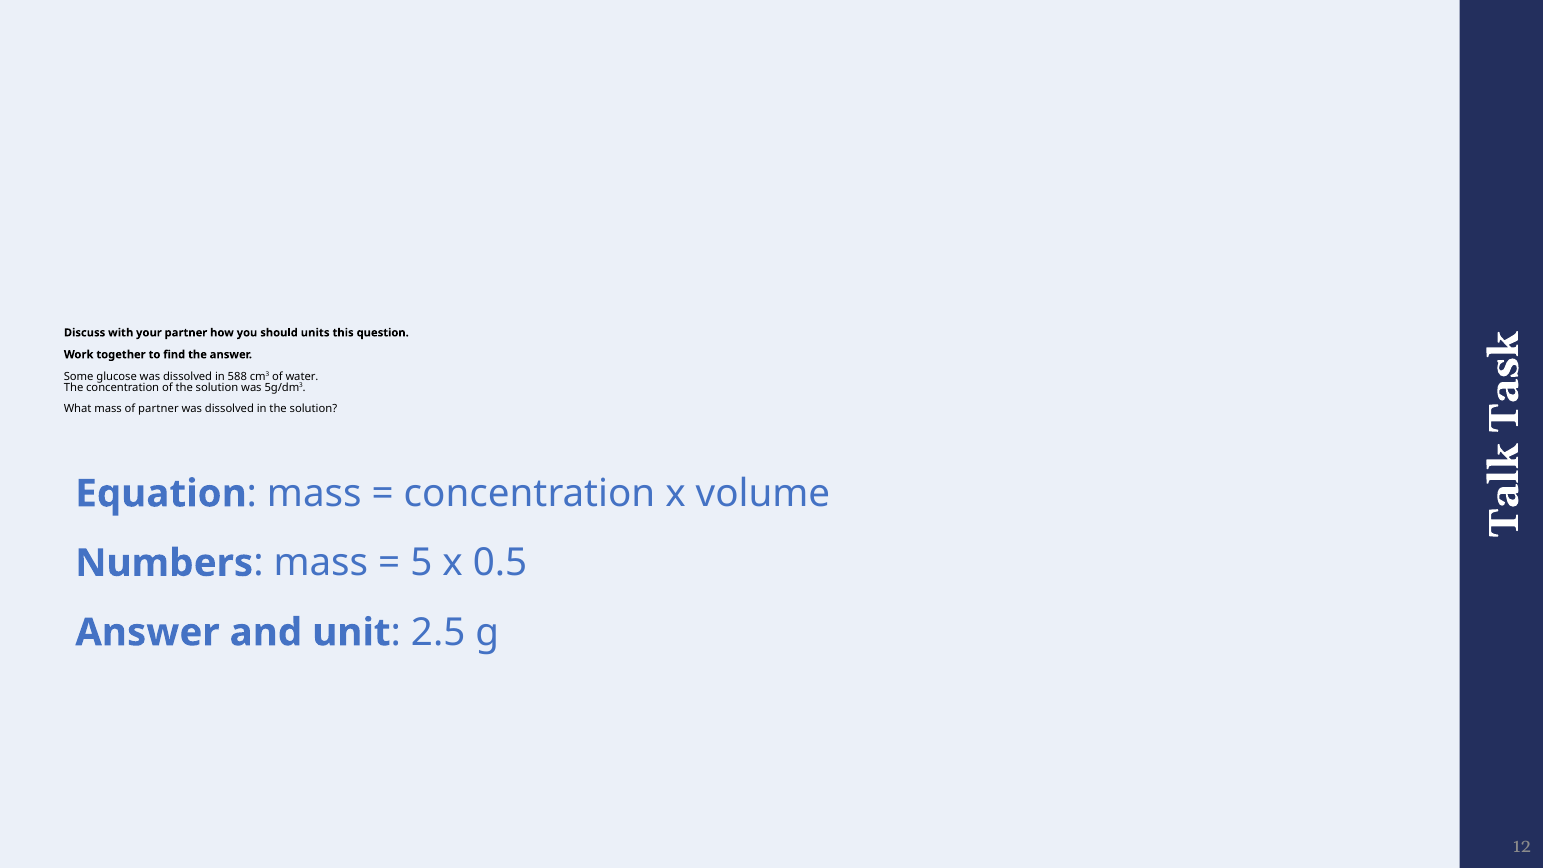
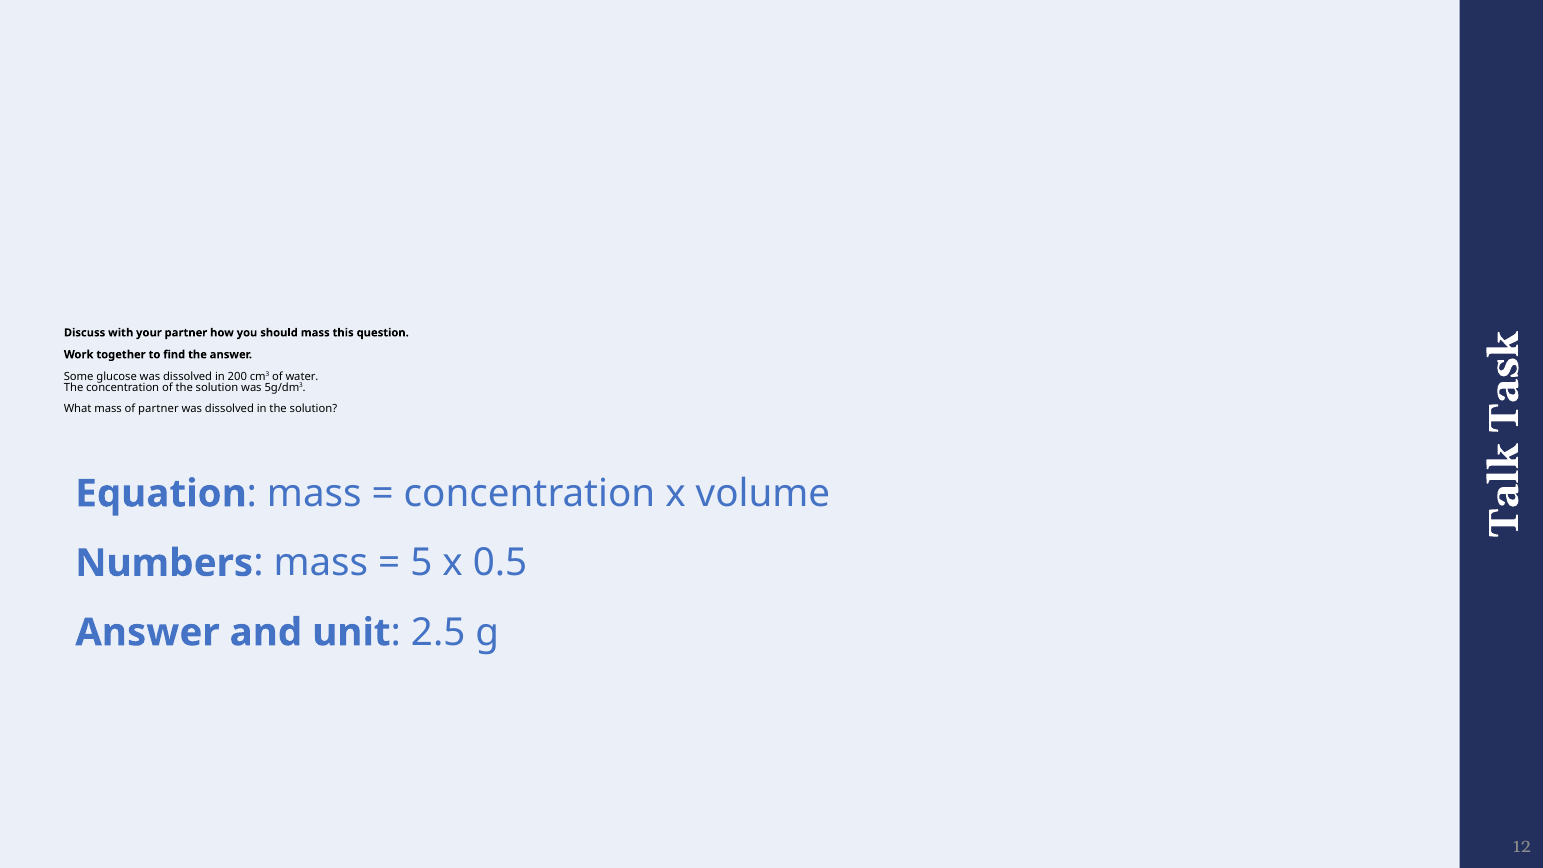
should units: units -> mass
588: 588 -> 200
